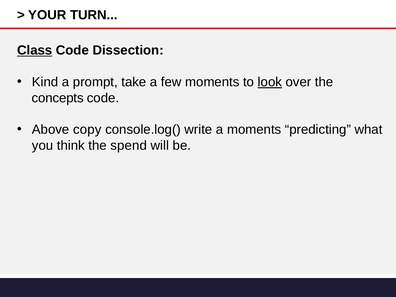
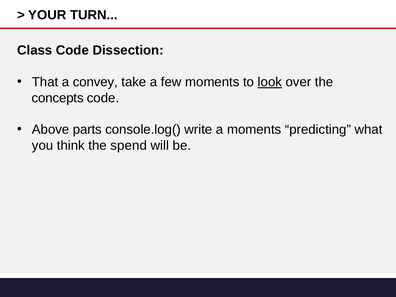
Class underline: present -> none
Kind: Kind -> That
prompt: prompt -> convey
copy: copy -> parts
